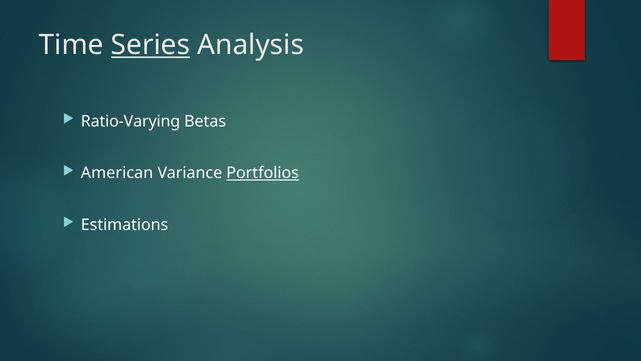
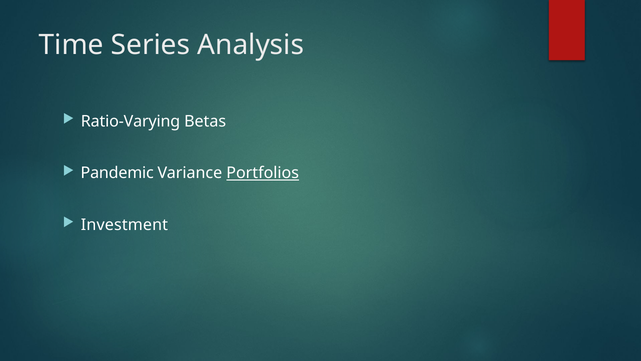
Series underline: present -> none
American: American -> Pandemic
Estimations: Estimations -> Investment
